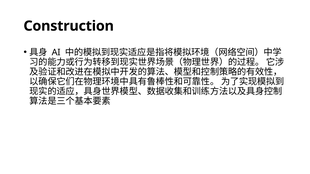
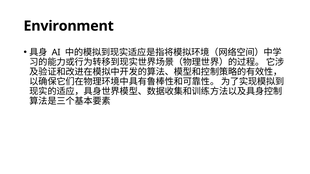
Construction: Construction -> Environment
